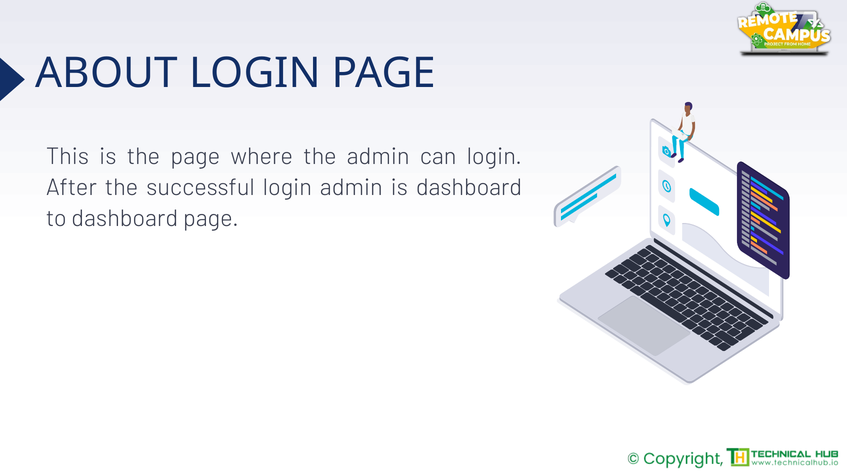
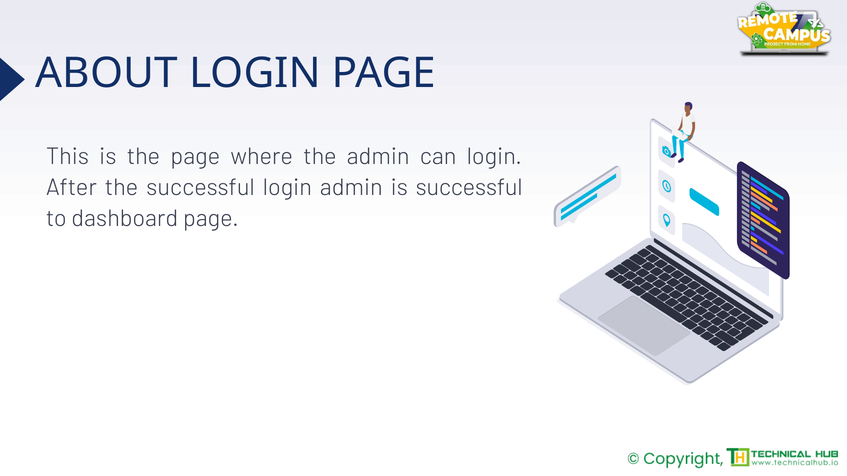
is dashboard: dashboard -> successful
